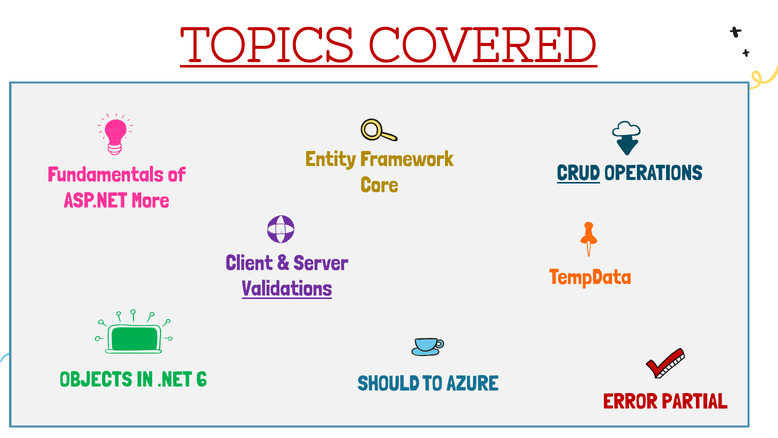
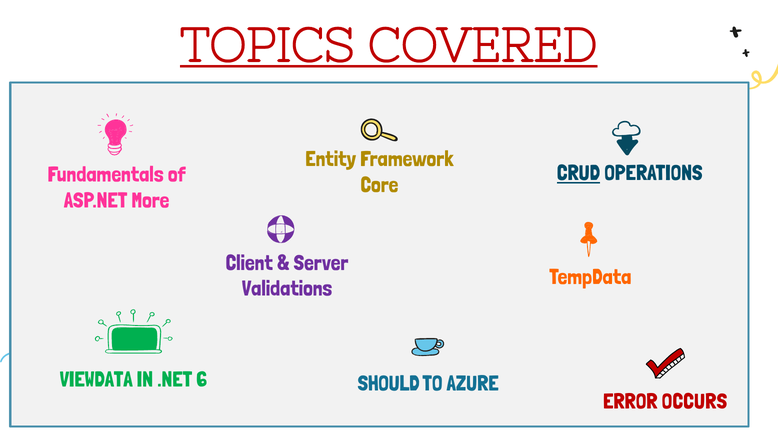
Validations underline: present -> none
OBJECTS: OBJECTS -> VIEWDATA
PARTIAL: PARTIAL -> OCCURS
